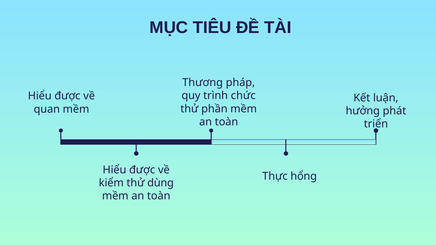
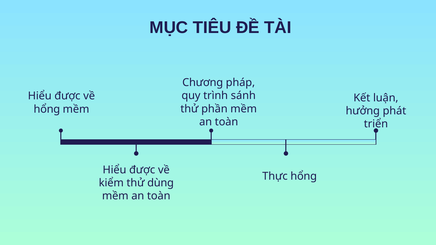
Thương: Thương -> Chương
chức: chức -> sánh
quan at (47, 109): quan -> hổng
